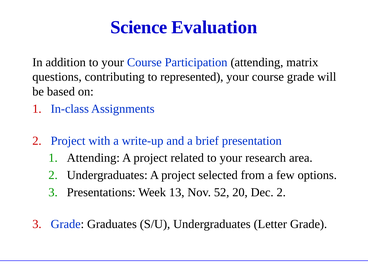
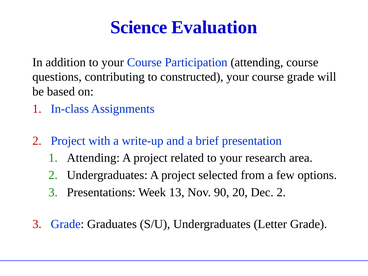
attending matrix: matrix -> course
represented: represented -> constructed
52: 52 -> 90
